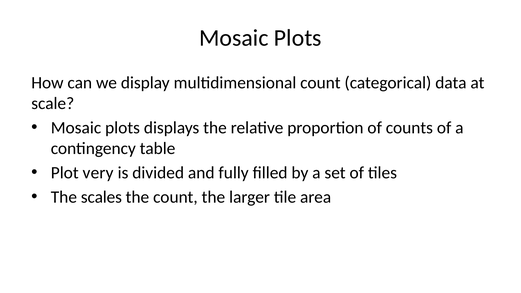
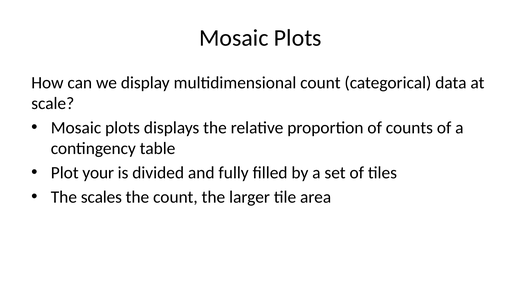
very: very -> your
